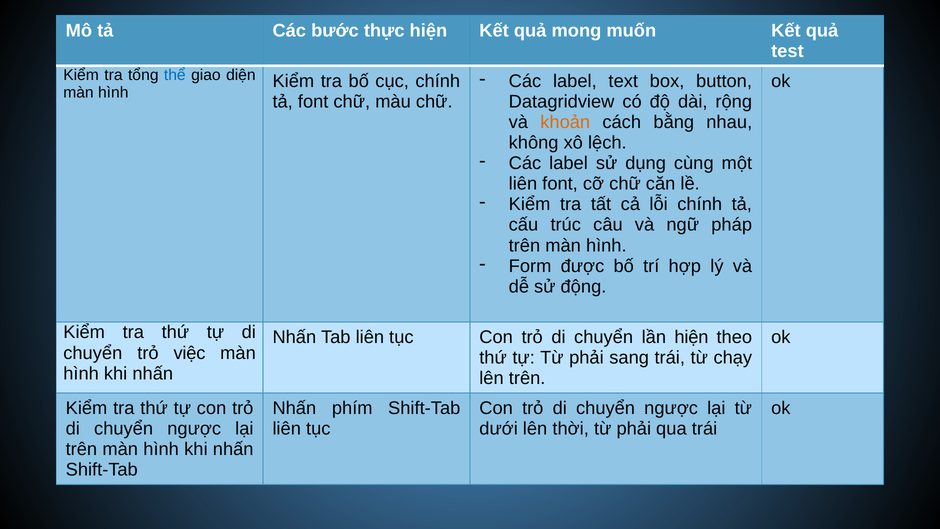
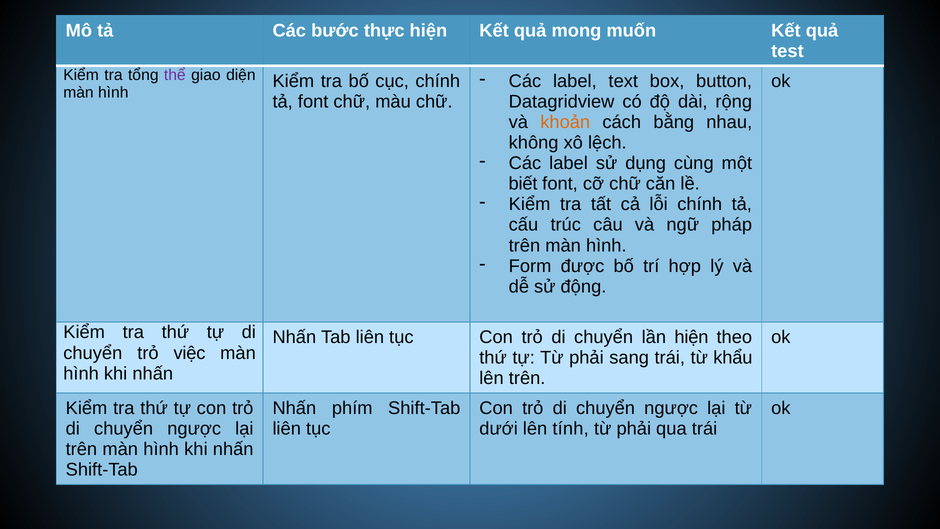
thể colour: blue -> purple
liên at (523, 184): liên -> biết
chạy: chạy -> khẩu
thời: thời -> tính
